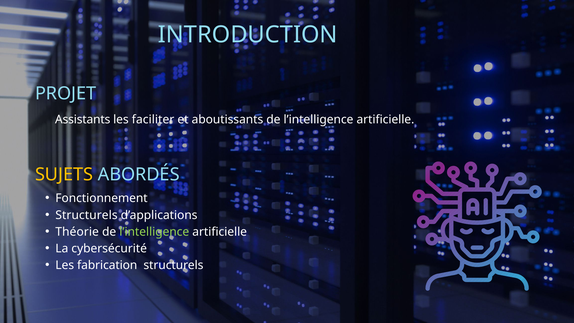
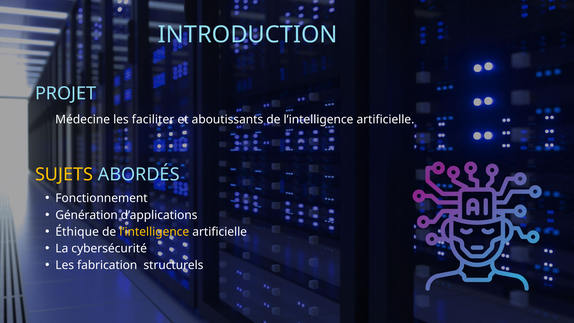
Assistants: Assistants -> Médecine
Structurels at (86, 215): Structurels -> Génération
Théorie: Théorie -> Éthique
l’intelligence at (154, 232) colour: light green -> yellow
